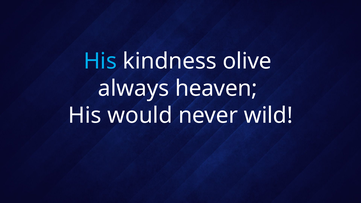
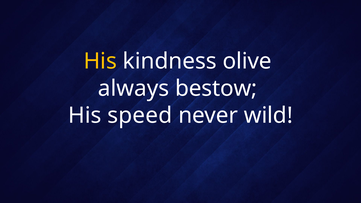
His at (100, 61) colour: light blue -> yellow
heaven: heaven -> bestow
would: would -> speed
